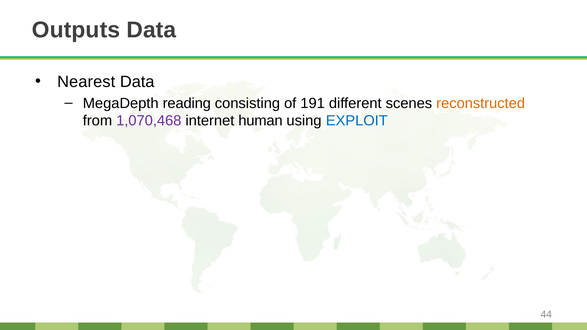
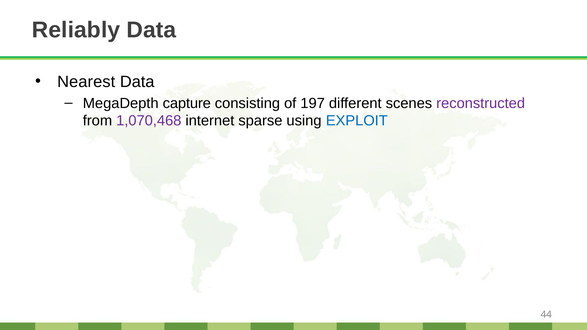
Outputs: Outputs -> Reliably
reading: reading -> capture
191: 191 -> 197
reconstructed colour: orange -> purple
human: human -> sparse
